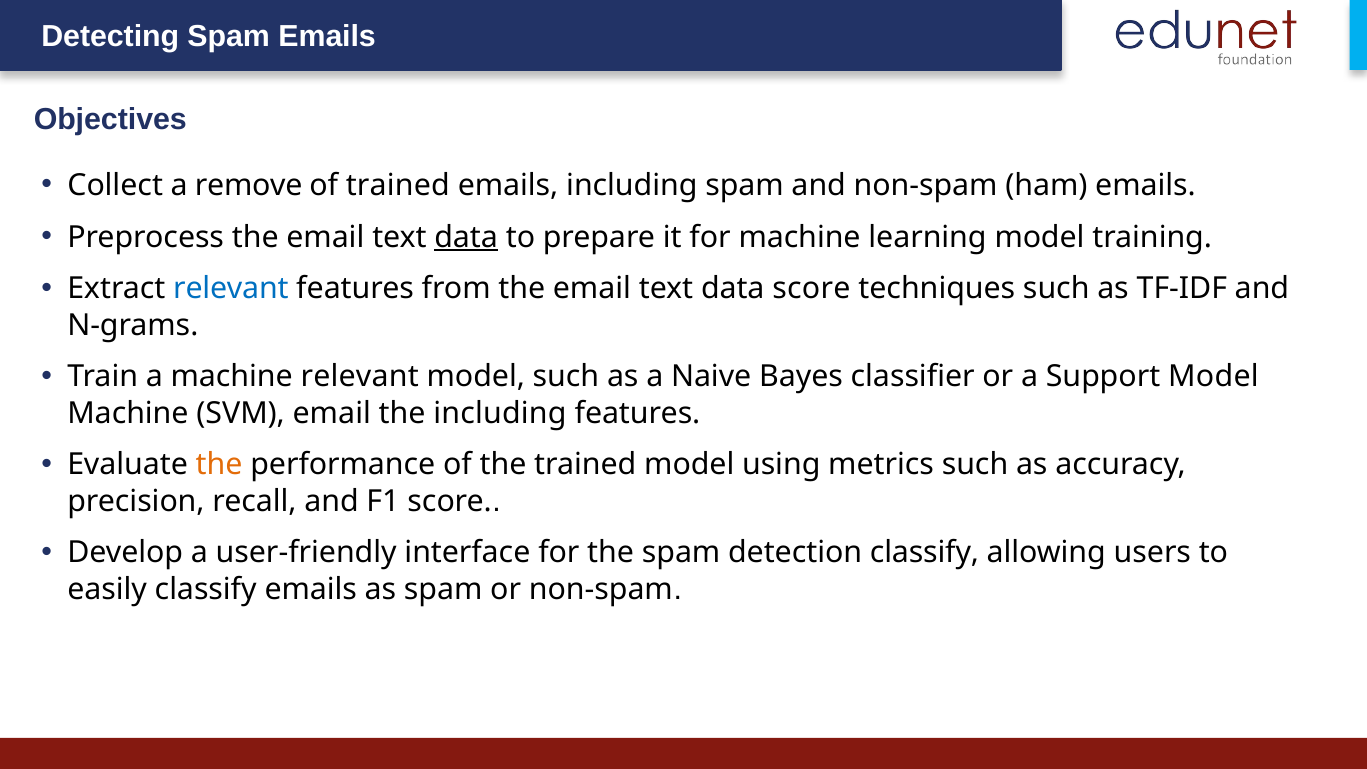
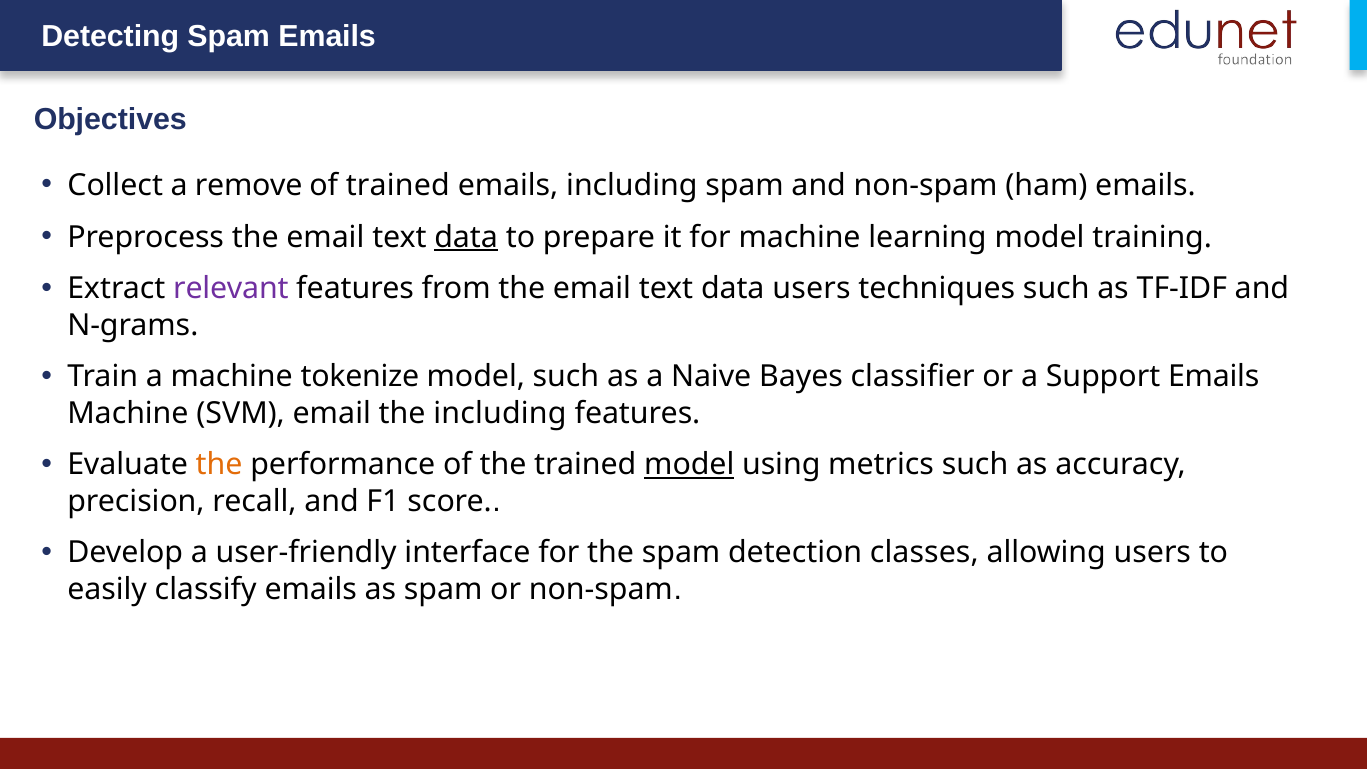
relevant at (231, 289) colour: blue -> purple
data score: score -> users
machine relevant: relevant -> tokenize
Support Model: Model -> Emails
model at (689, 465) underline: none -> present
detection classify: classify -> classes
